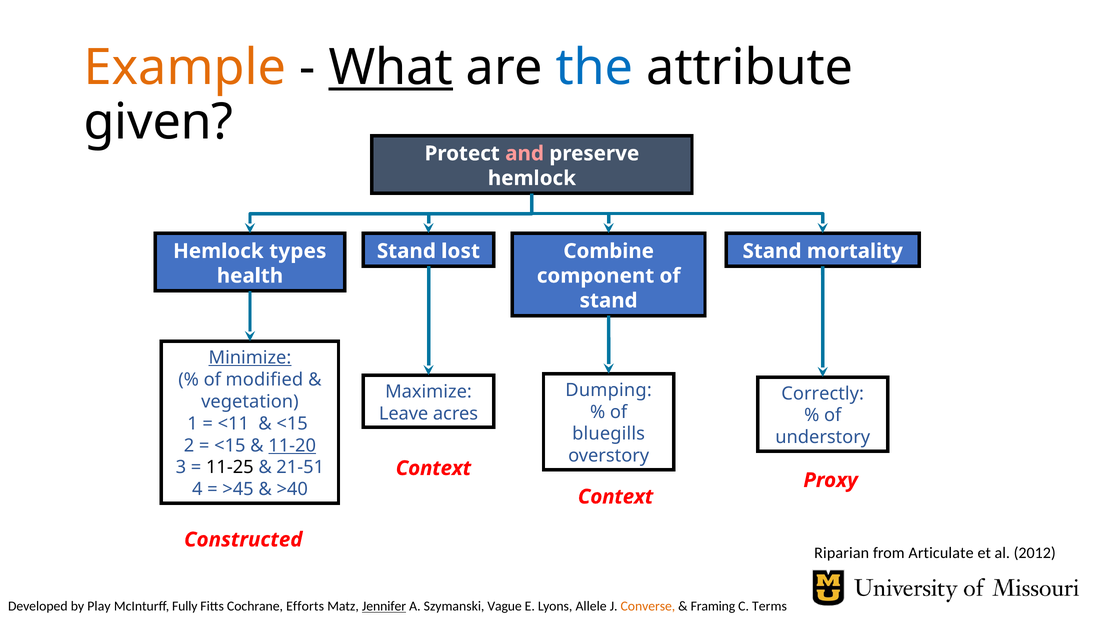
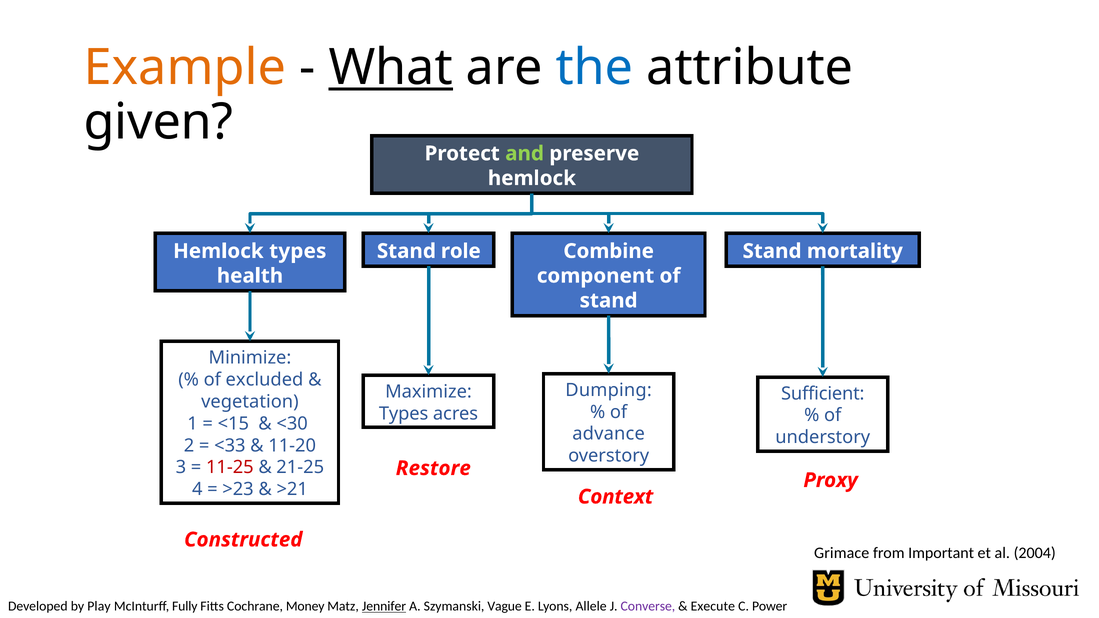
and colour: pink -> light green
lost: lost -> role
Minimize underline: present -> none
modified: modified -> excluded
Correctly: Correctly -> Sufficient
Leave at (404, 414): Leave -> Types
<11: <11 -> <15
<15 at (292, 424): <15 -> <30
bluegills: bluegills -> advance
<15 at (230, 446): <15 -> <33
11-20 underline: present -> none
11-25 colour: black -> red
21-51: 21-51 -> 21-25
Context at (433, 468): Context -> Restore
>45: >45 -> >23
>40: >40 -> >21
Riparian: Riparian -> Grimace
Articulate: Articulate -> Important
2012: 2012 -> 2004
Efforts: Efforts -> Money
Converse colour: orange -> purple
Framing: Framing -> Execute
Terms: Terms -> Power
